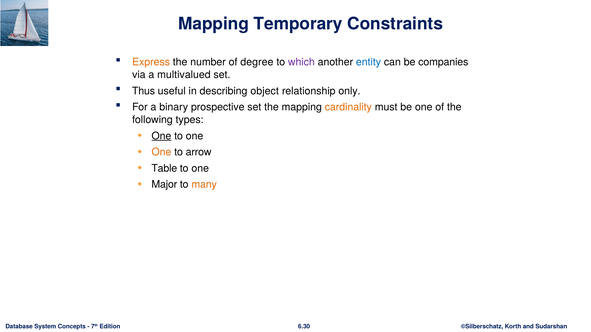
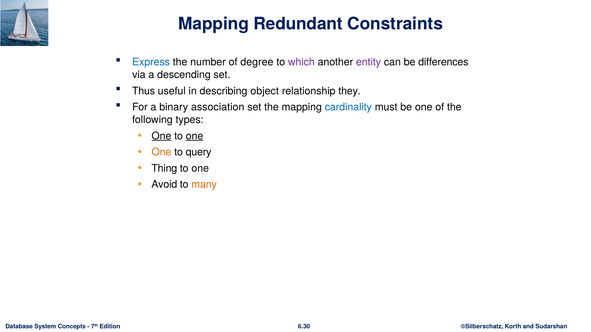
Temporary: Temporary -> Redundant
Express colour: orange -> blue
entity colour: blue -> purple
companies: companies -> differences
multivalued: multivalued -> descending
only: only -> they
prospective: prospective -> association
cardinality colour: orange -> blue
one at (195, 136) underline: none -> present
arrow: arrow -> query
Table: Table -> Thing
Major: Major -> Avoid
